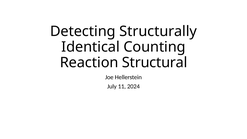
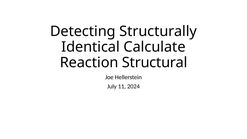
Counting: Counting -> Calculate
